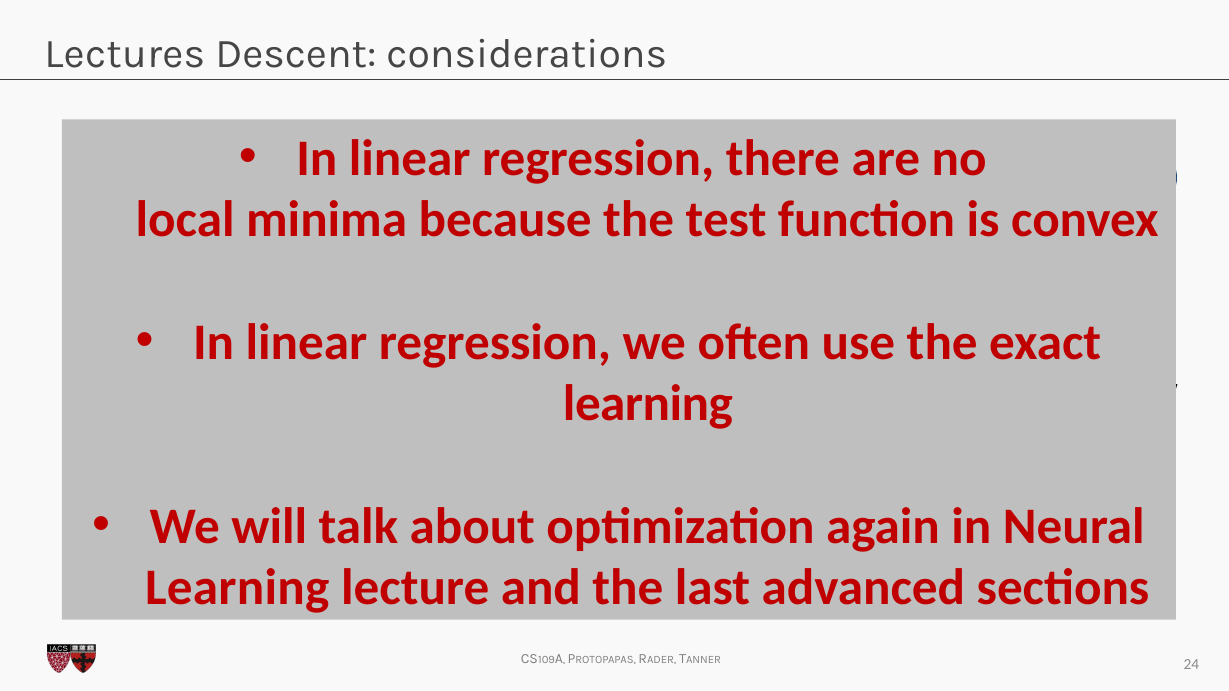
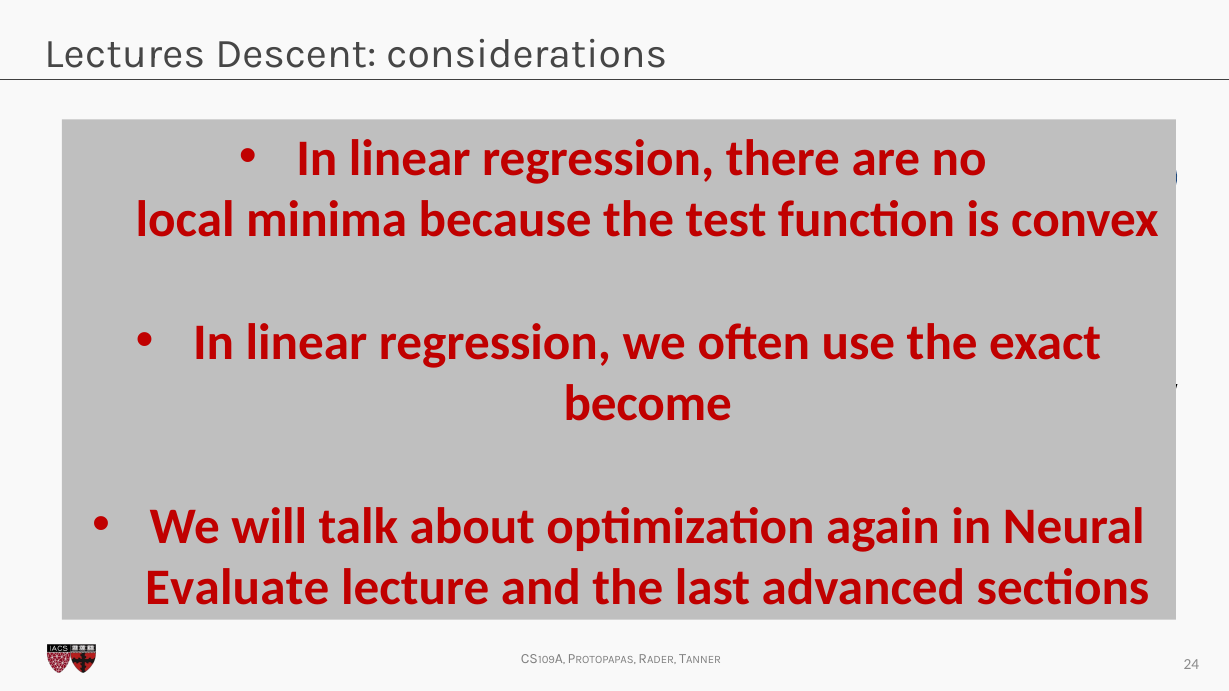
learning at (648, 404): learning -> become
Learning at (237, 588): Learning -> Evaluate
